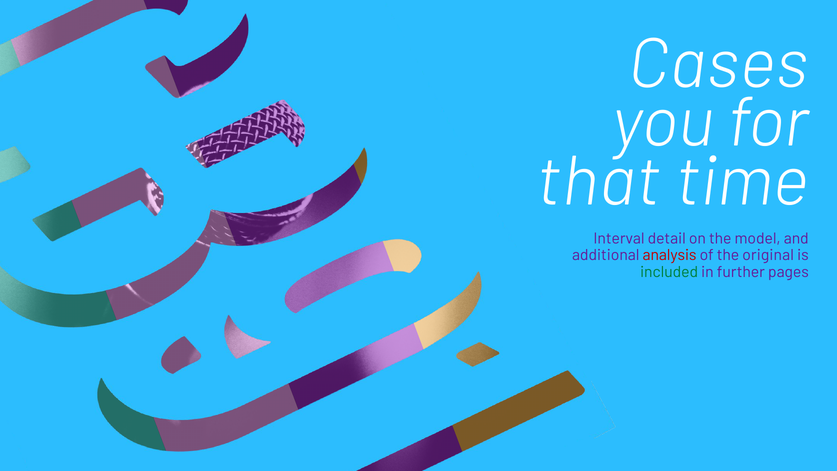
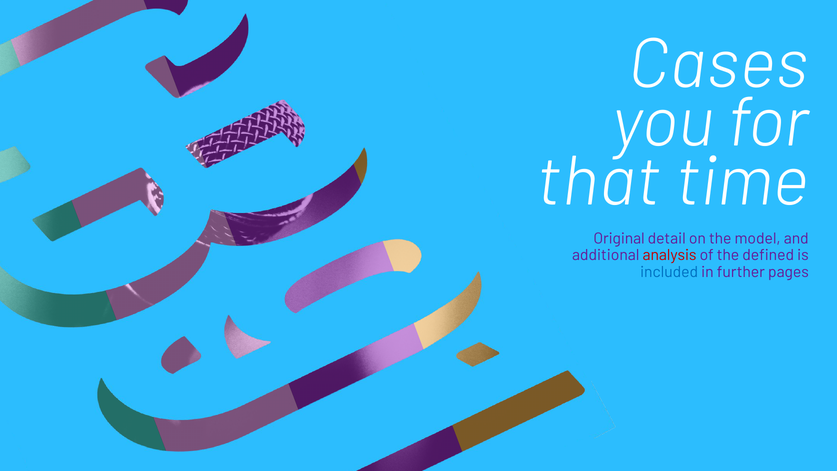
Interval: Interval -> Original
original: original -> defined
included colour: green -> blue
